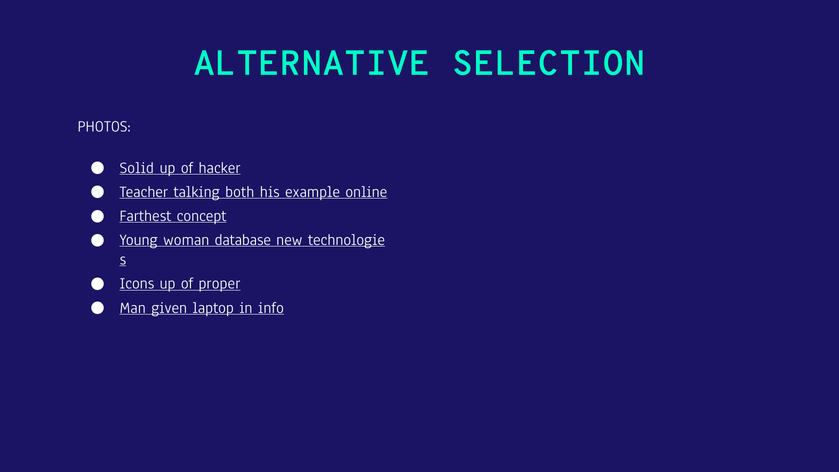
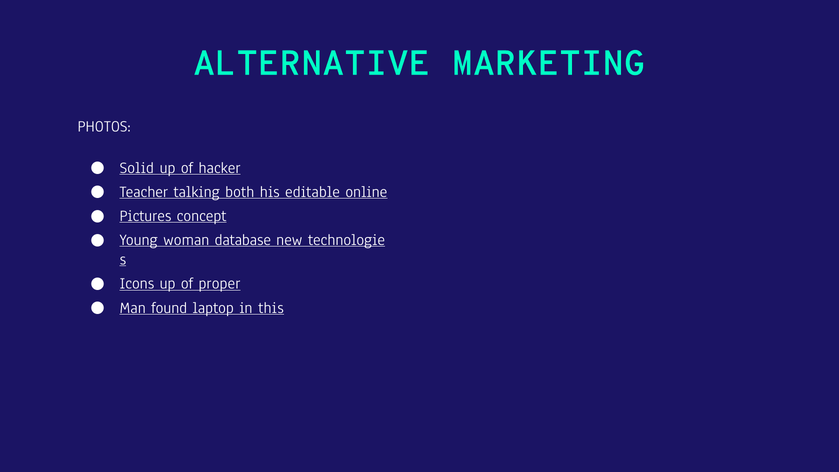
SELECTION: SELECTION -> MARKETING
example: example -> editable
Farthest: Farthest -> Pictures
given: given -> found
info: info -> this
